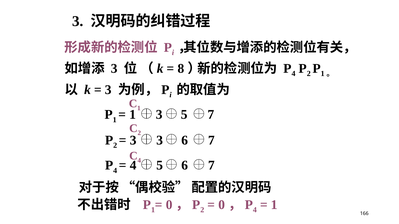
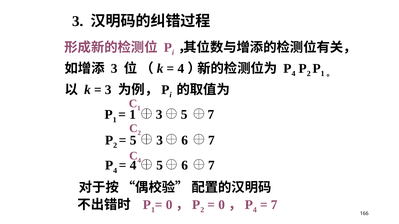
8 at (181, 69): 8 -> 4
3 at (133, 140): 3 -> 5
1 at (274, 205): 1 -> 7
